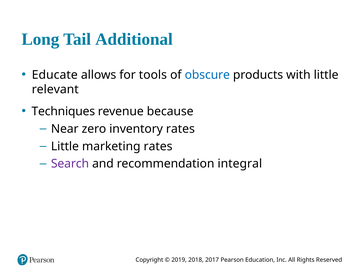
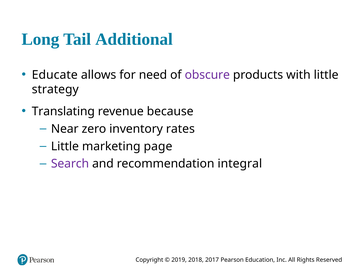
tools: tools -> need
obscure colour: blue -> purple
relevant: relevant -> strategy
Techniques: Techniques -> Translating
marketing rates: rates -> page
